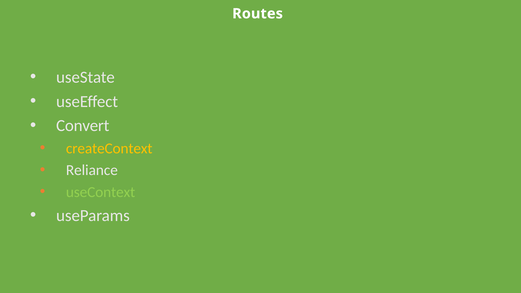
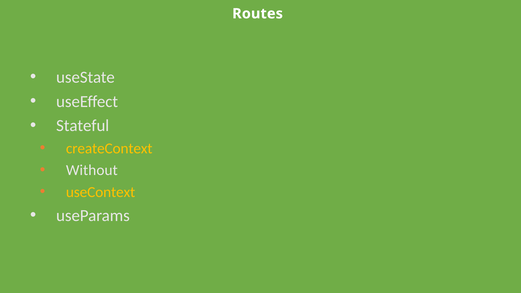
Convert: Convert -> Stateful
Reliance: Reliance -> Without
useContext colour: light green -> yellow
